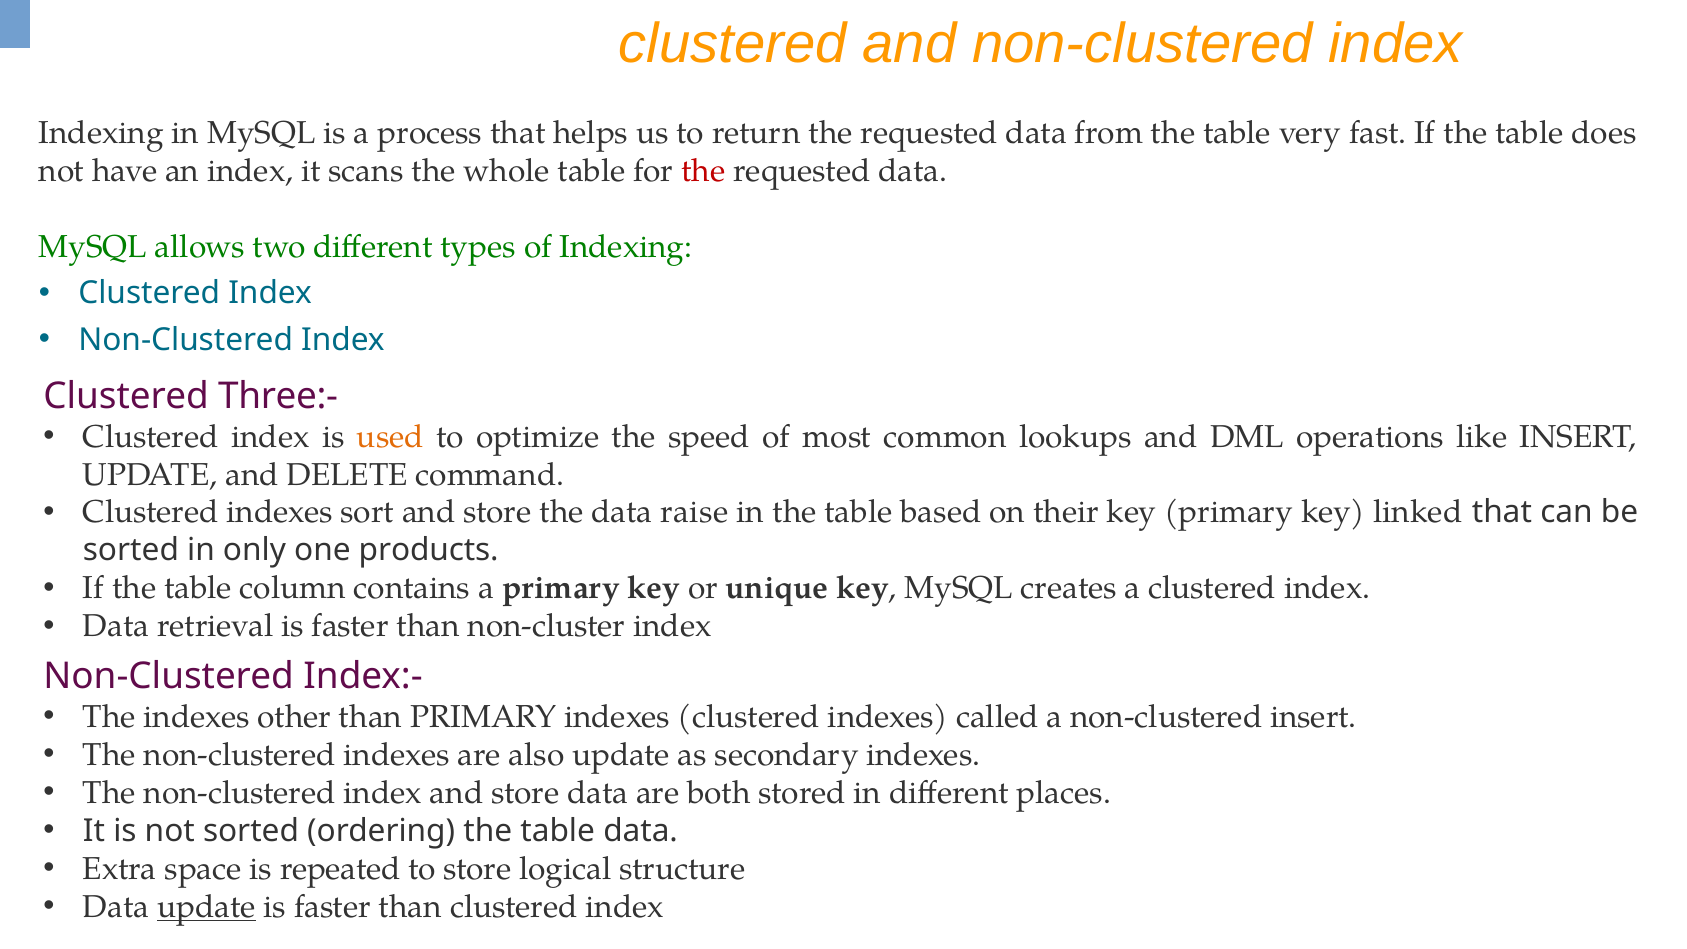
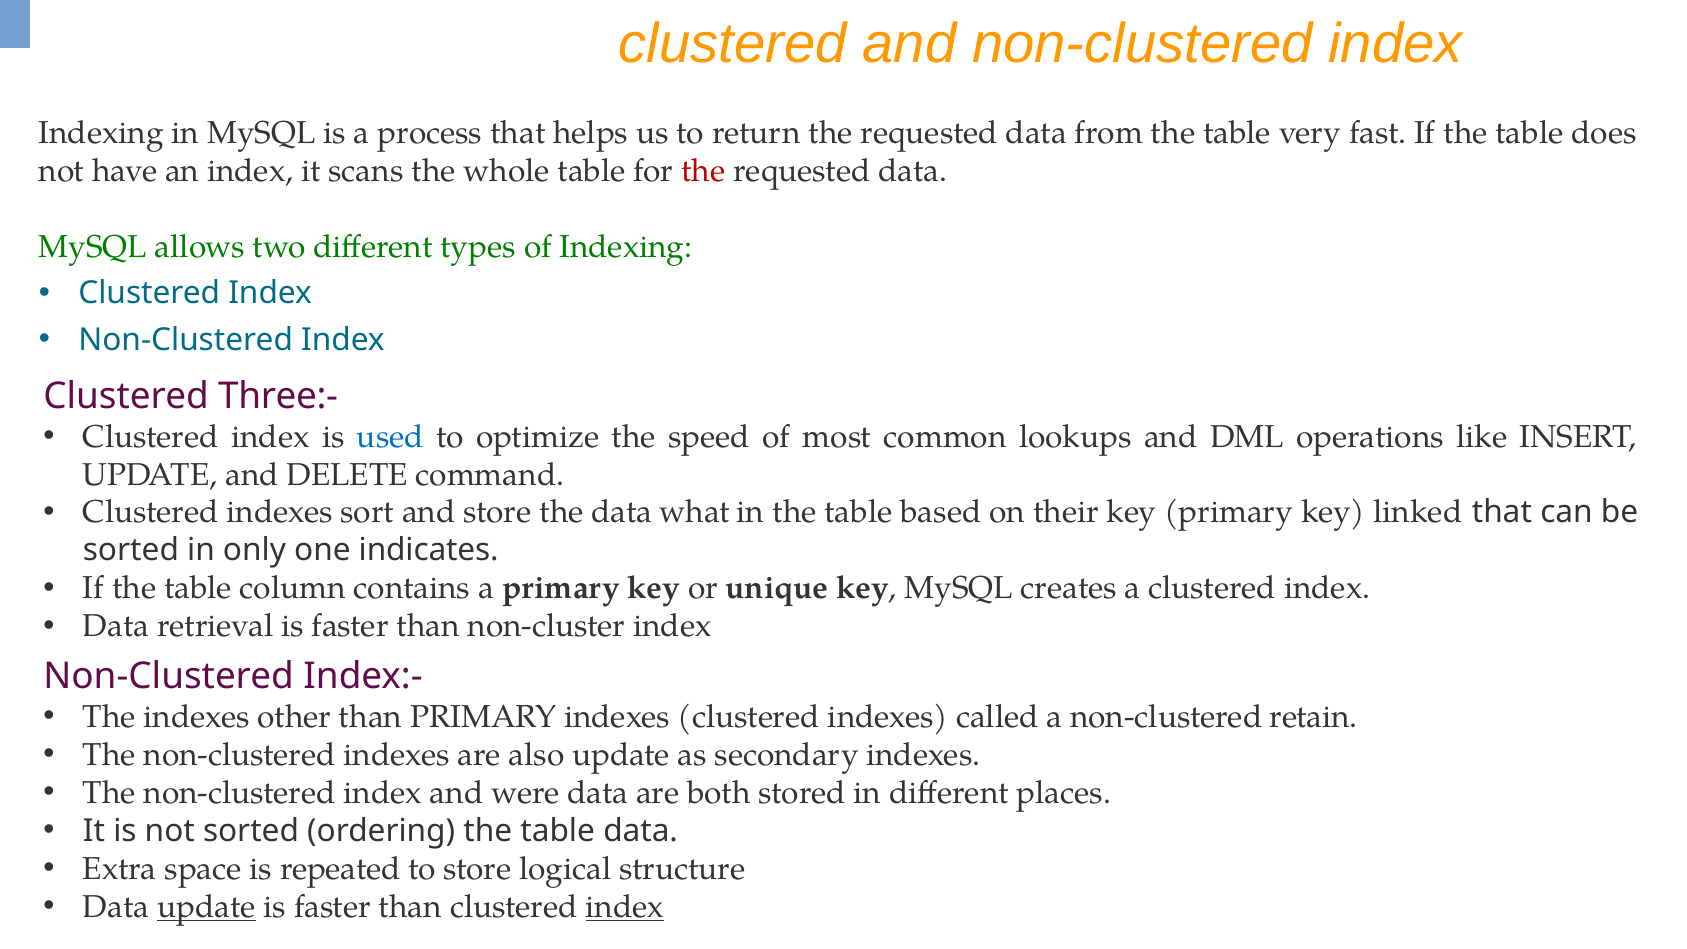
used colour: orange -> blue
raise: raise -> what
products: products -> indicates
non-clustered insert: insert -> retain
index and store: store -> were
index at (625, 907) underline: none -> present
